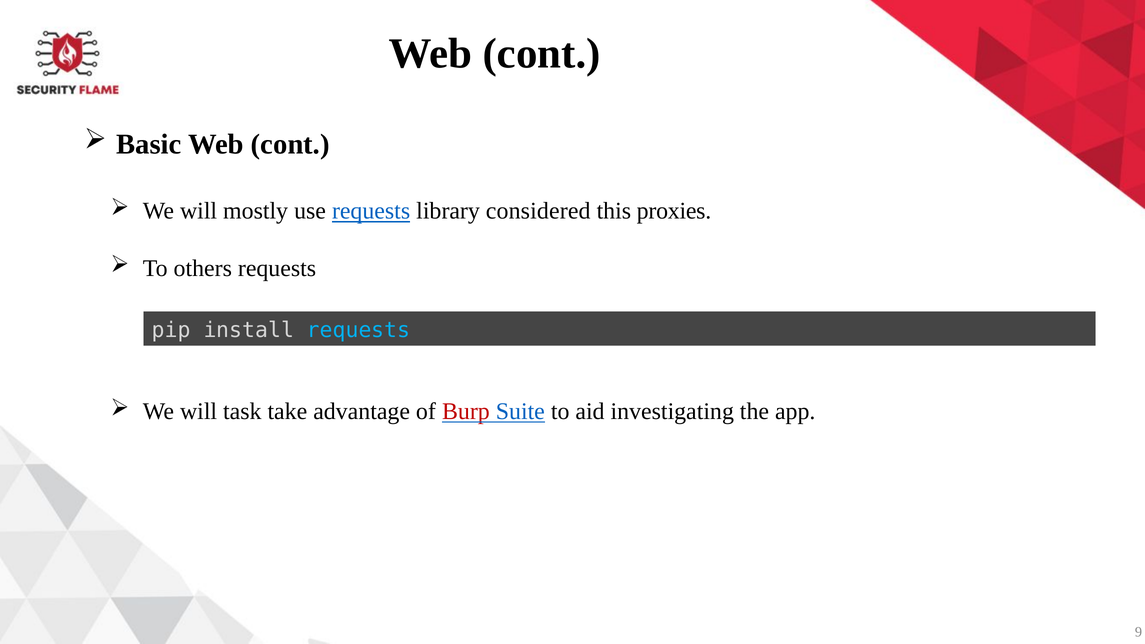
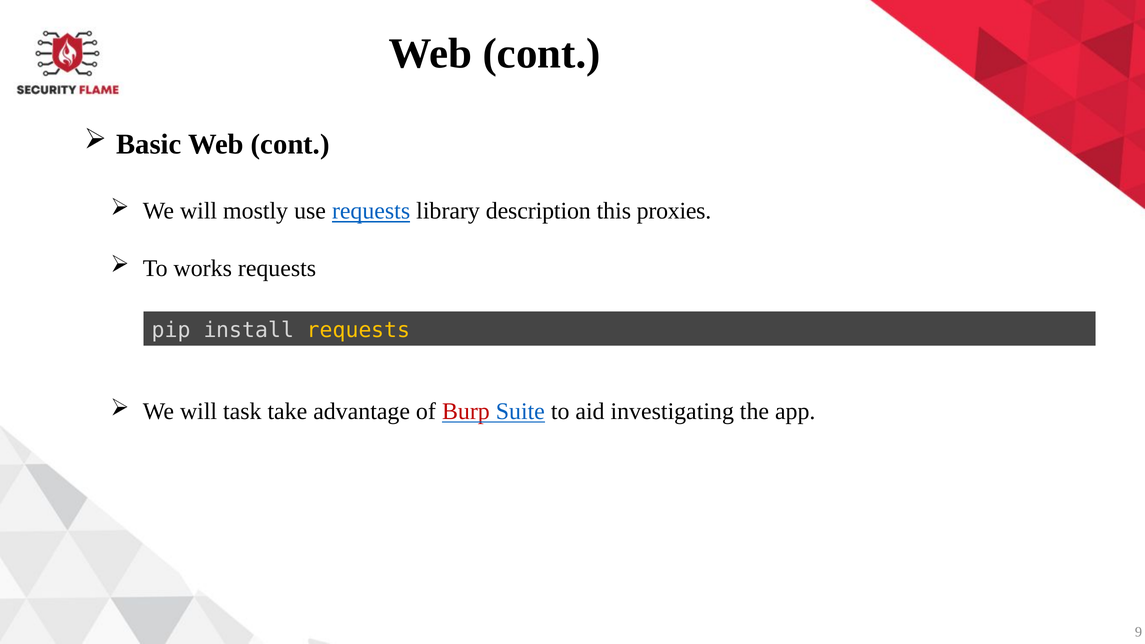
considered: considered -> description
others: others -> works
requests at (359, 330) colour: light blue -> yellow
